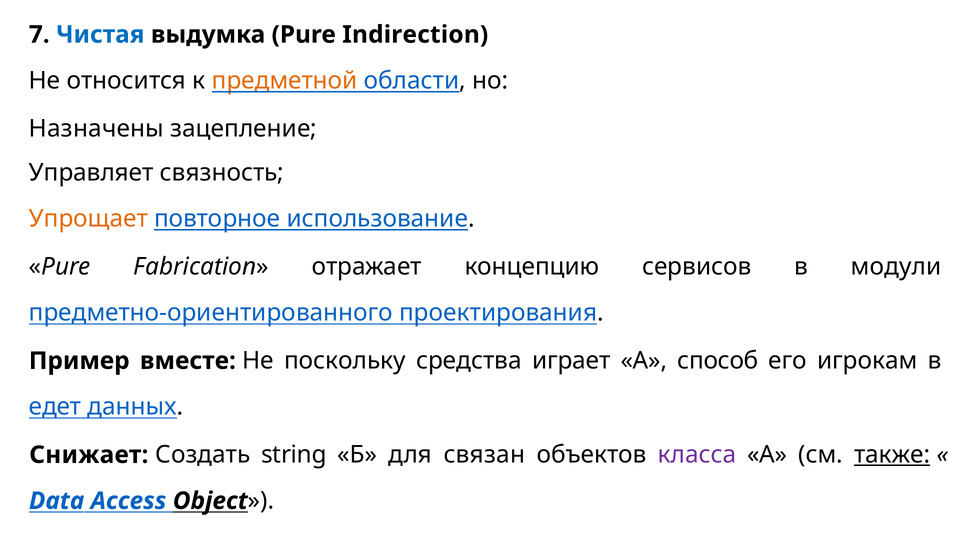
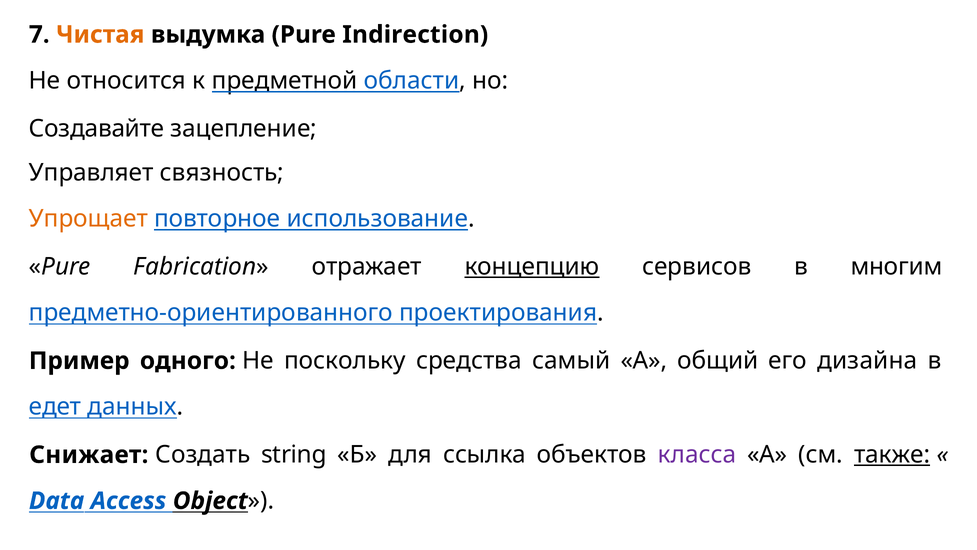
Чистая colour: blue -> orange
предметной colour: orange -> black
Назначены: Назначены -> Создавайте
концепцию underline: none -> present
модули: модули -> многим
вместе: вместе -> одного
играет: играет -> самый
способ: способ -> общий
игрокам: игрокам -> дизайна
связан: связан -> ссылка
